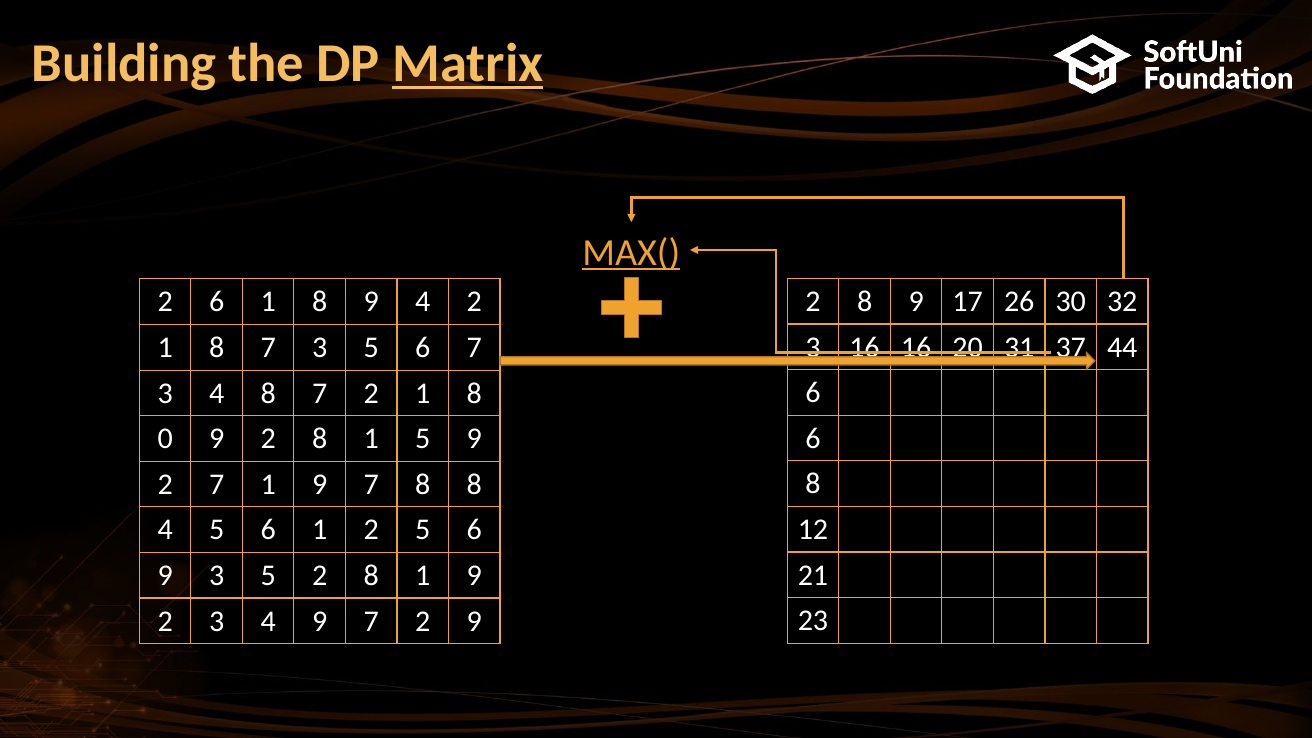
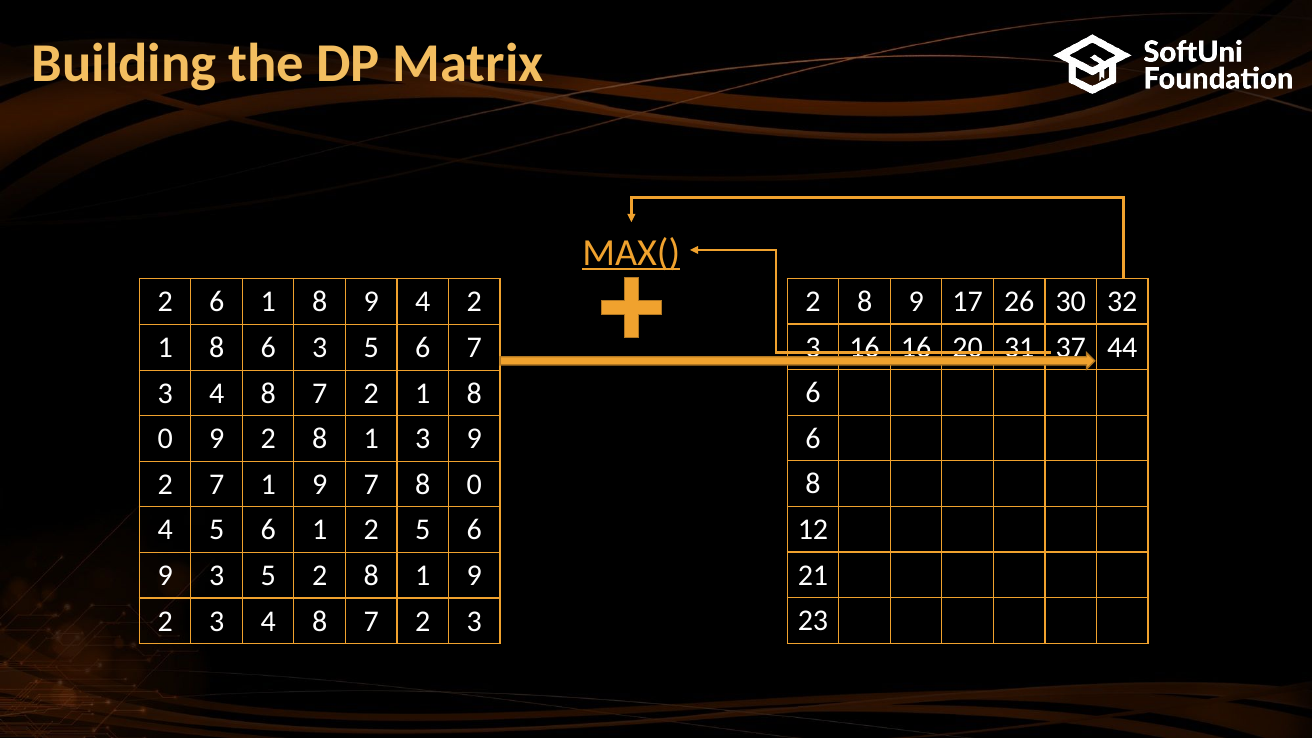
Matrix underline: present -> none
1 8 7: 7 -> 6
1 5: 5 -> 3
7 8 8: 8 -> 0
2 3 4 9: 9 -> 8
7 2 9: 9 -> 3
